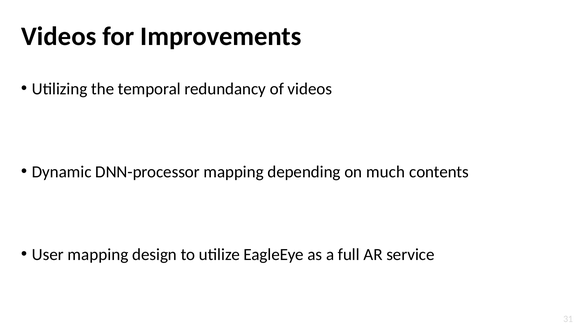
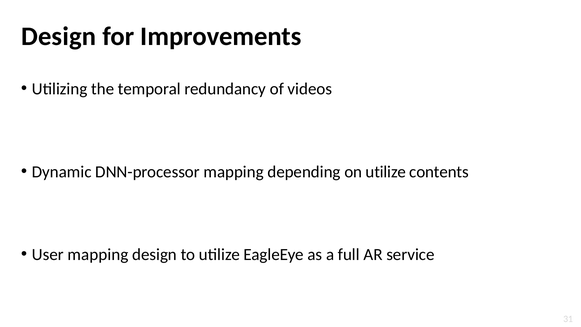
Videos at (59, 36): Videos -> Design
on much: much -> utilize
